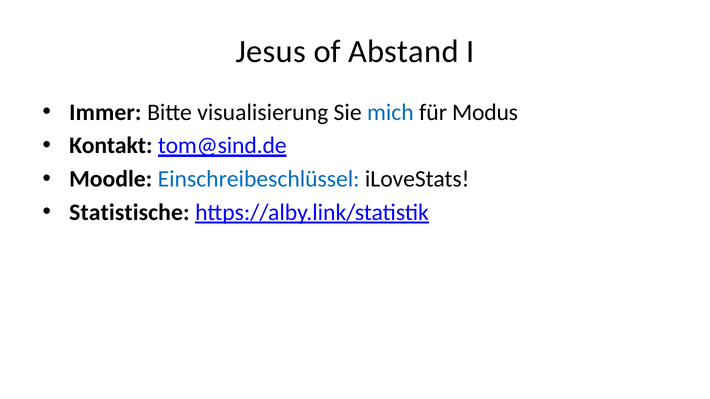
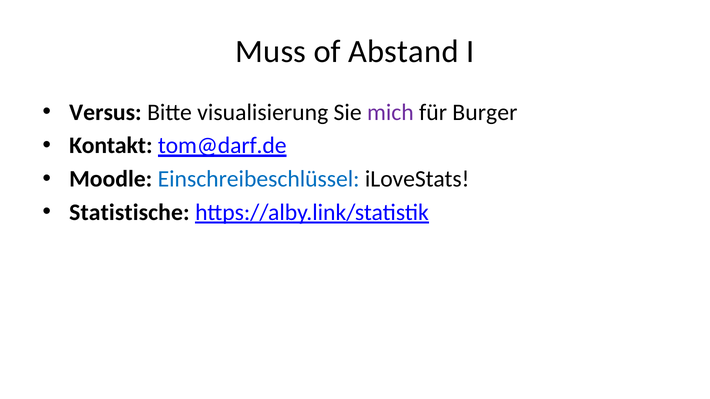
Jesus: Jesus -> Muss
Immer: Immer -> Versus
mich colour: blue -> purple
Modus: Modus -> Burger
tom@sind.de: tom@sind.de -> tom@darf.de
